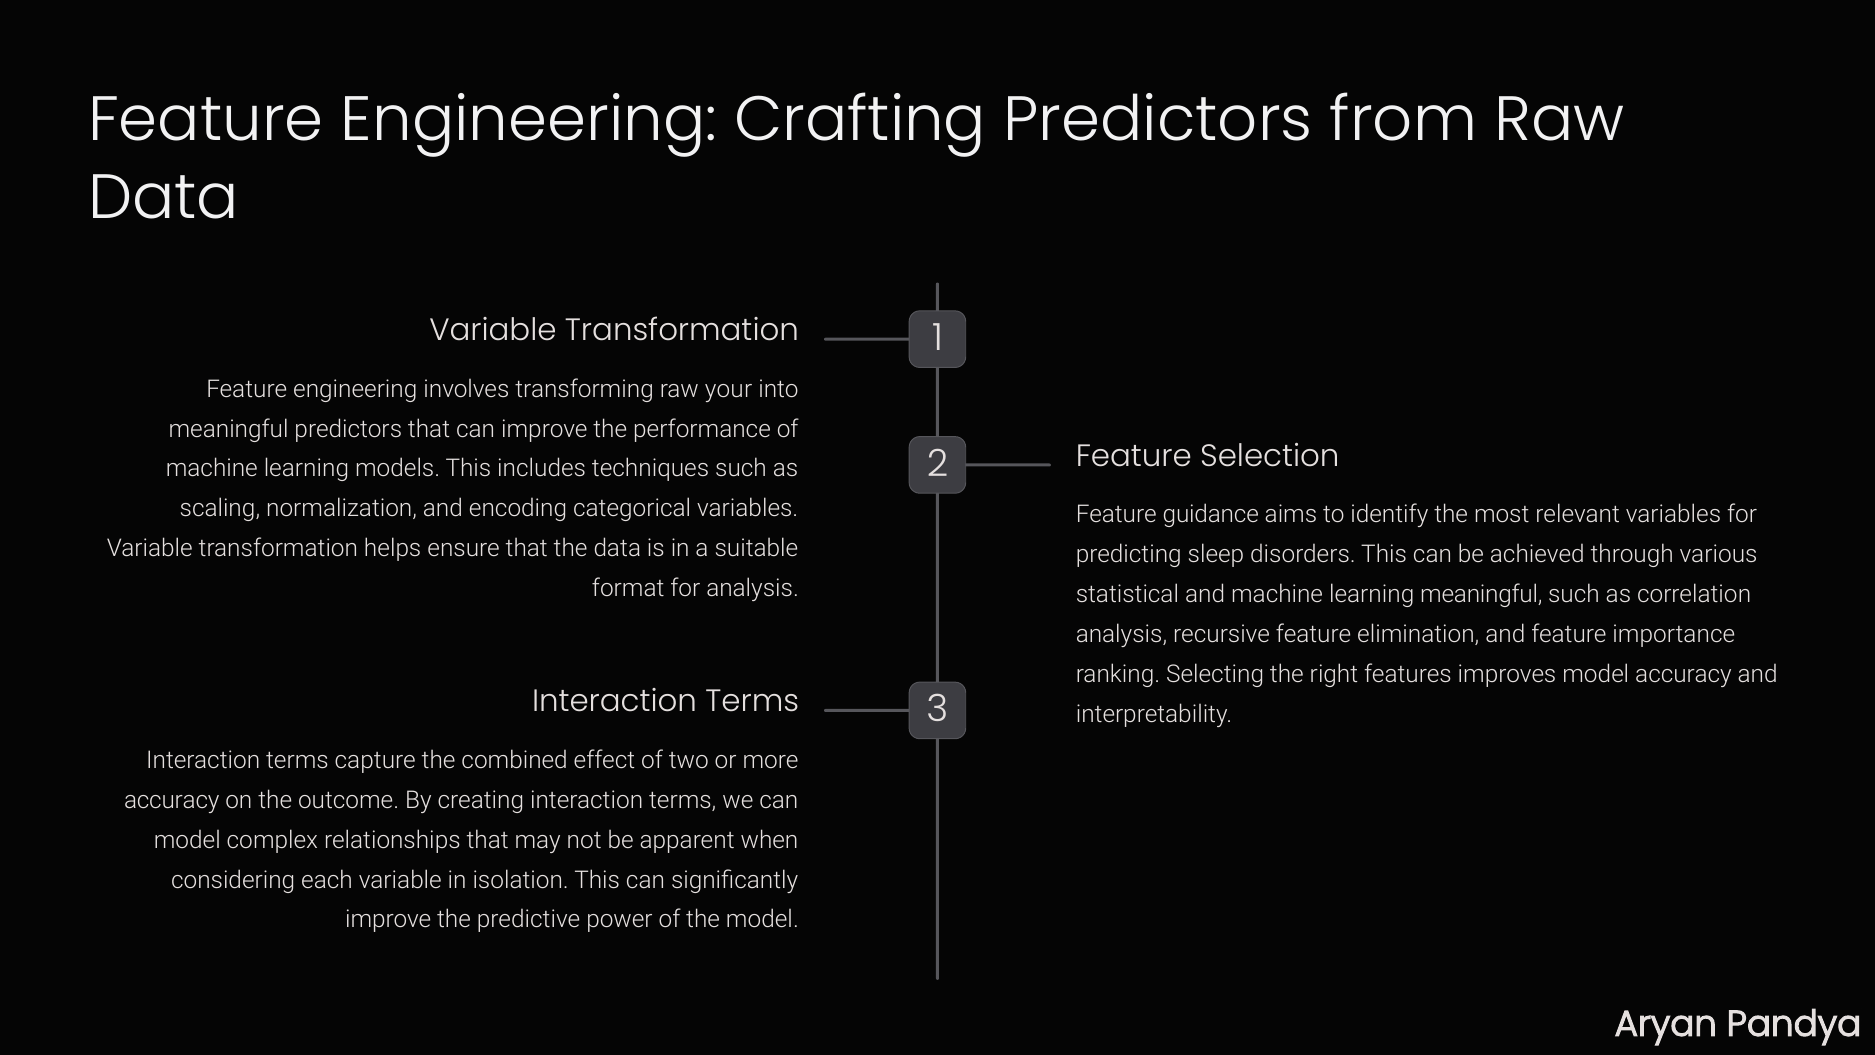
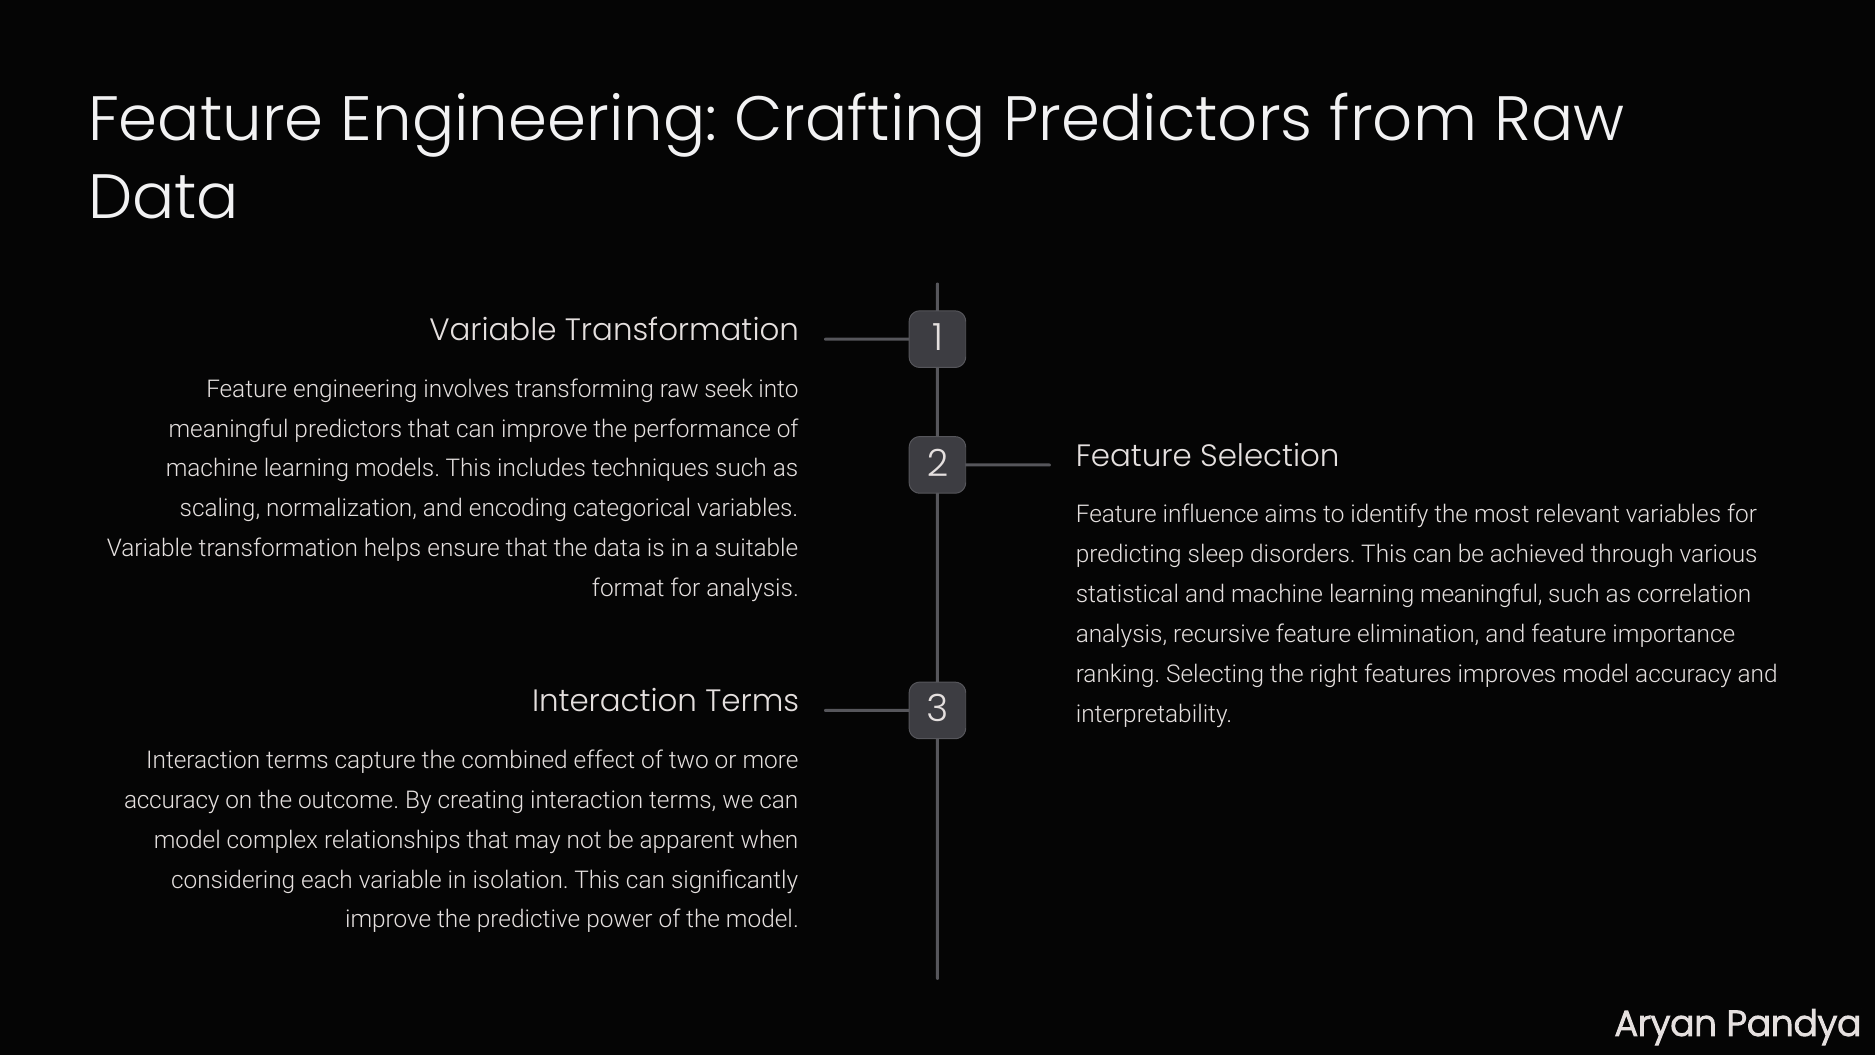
your: your -> seek
guidance: guidance -> influence
